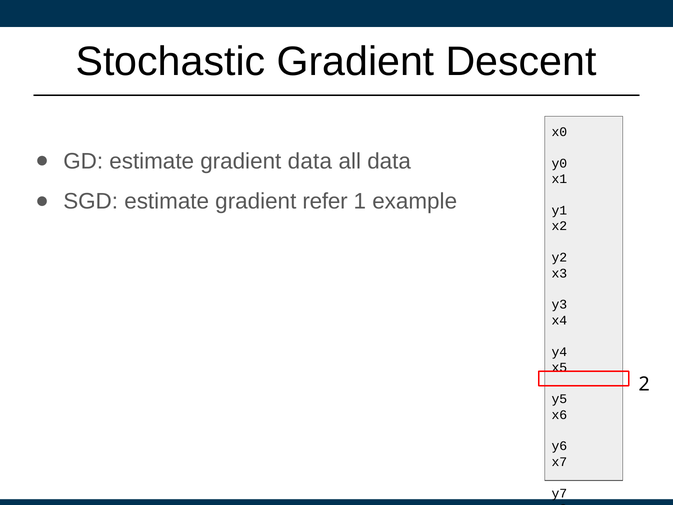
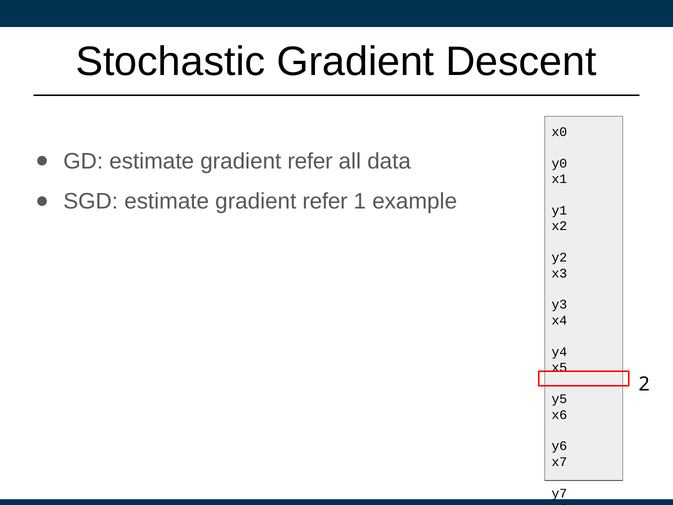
GD estimate gradient data: data -> refer
